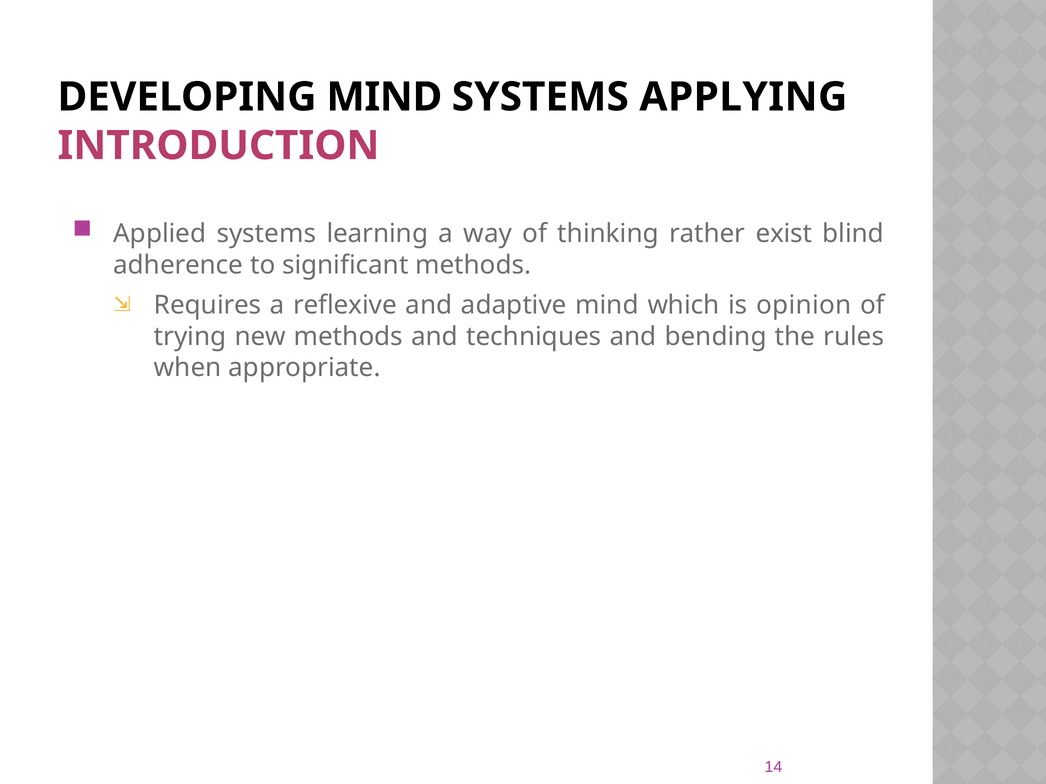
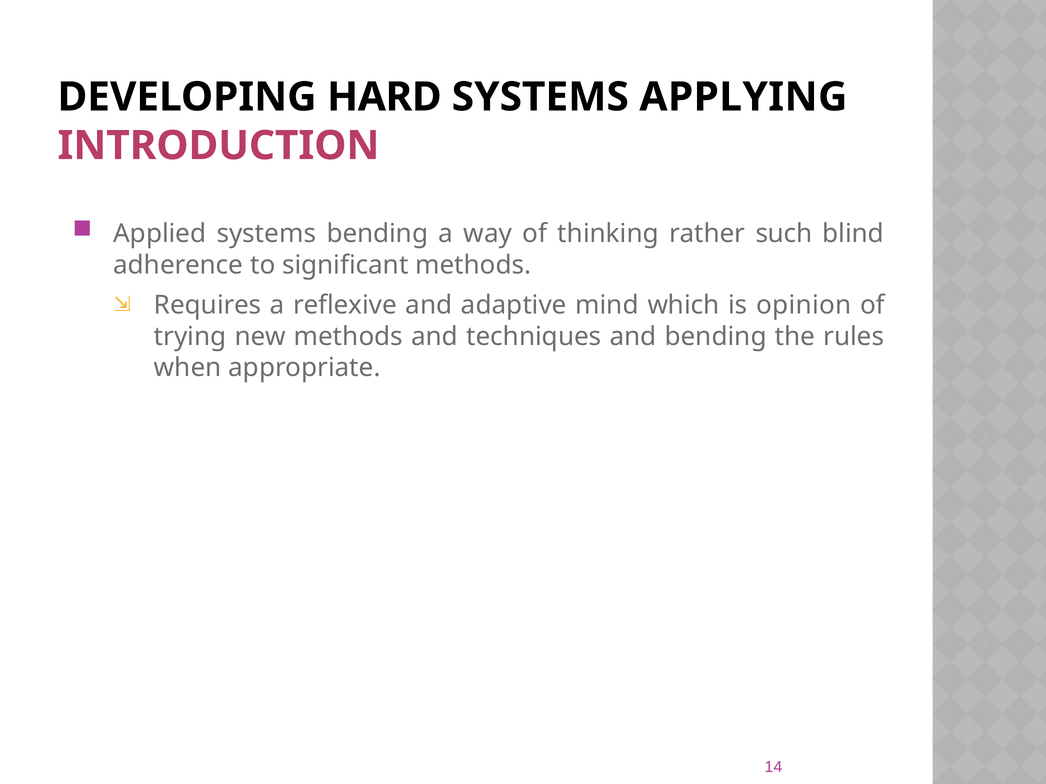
DEVELOPING MIND: MIND -> HARD
systems learning: learning -> bending
exist: exist -> such
